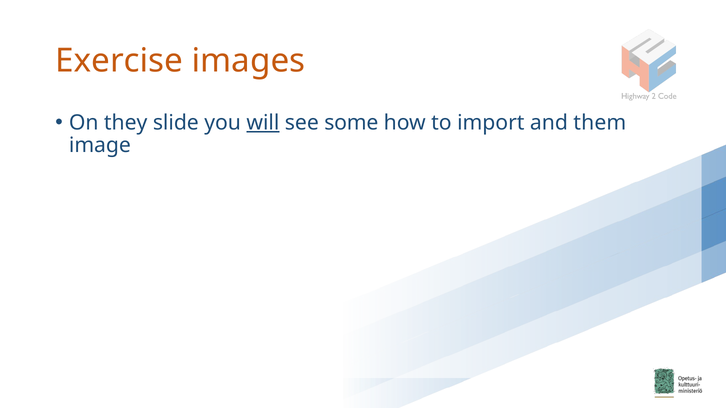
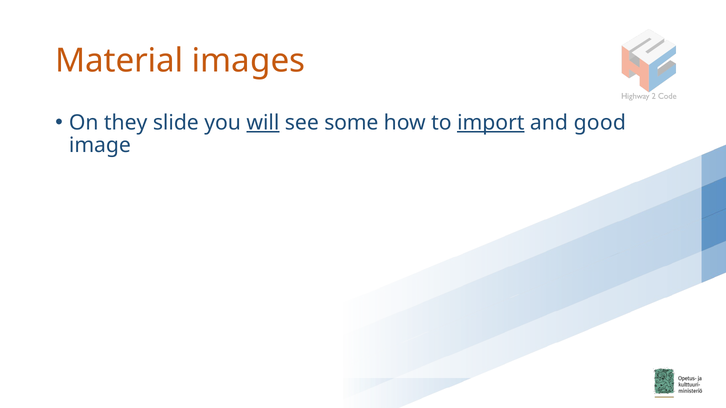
Exercise: Exercise -> Material
import underline: none -> present
them: them -> good
